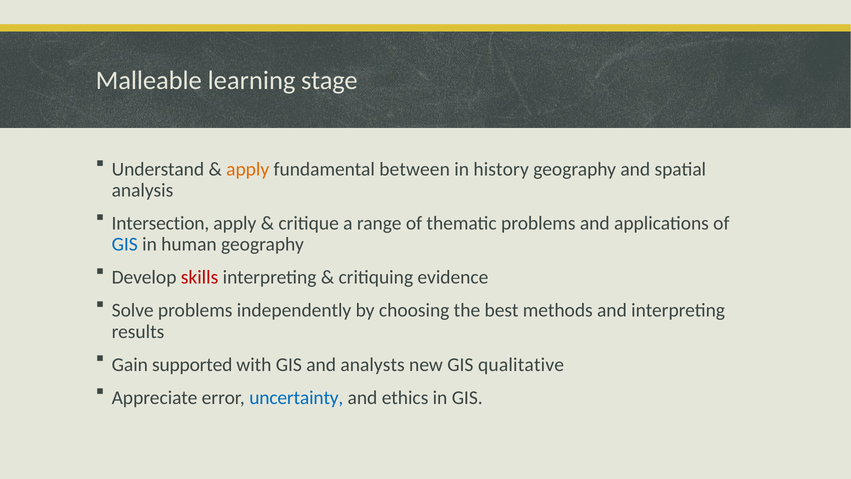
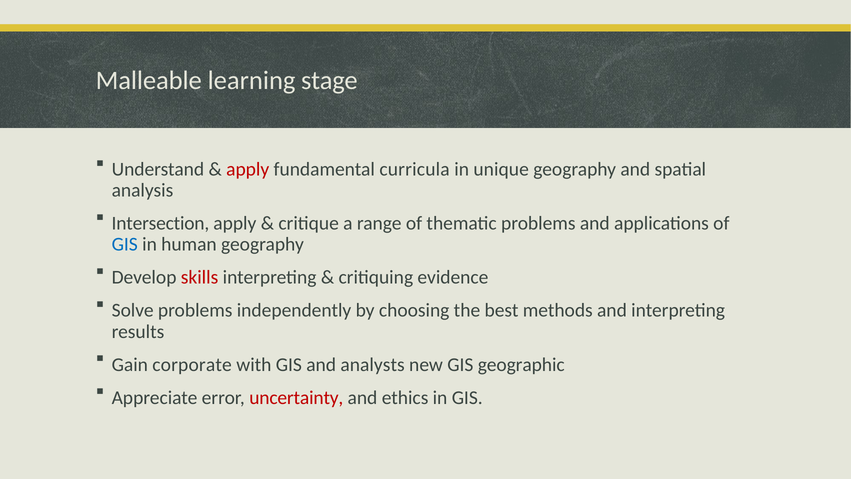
apply at (248, 169) colour: orange -> red
between: between -> curricula
history: history -> unique
supported: supported -> corporate
qualitative: qualitative -> geographic
uncertainty colour: blue -> red
